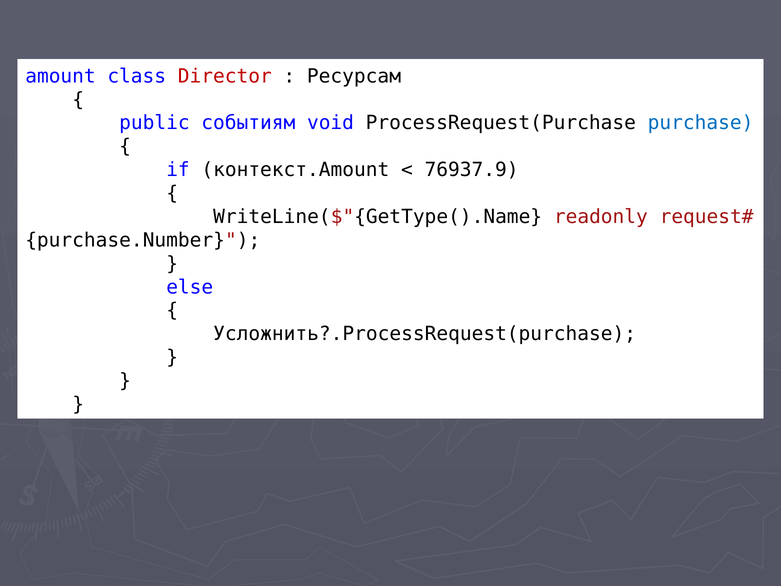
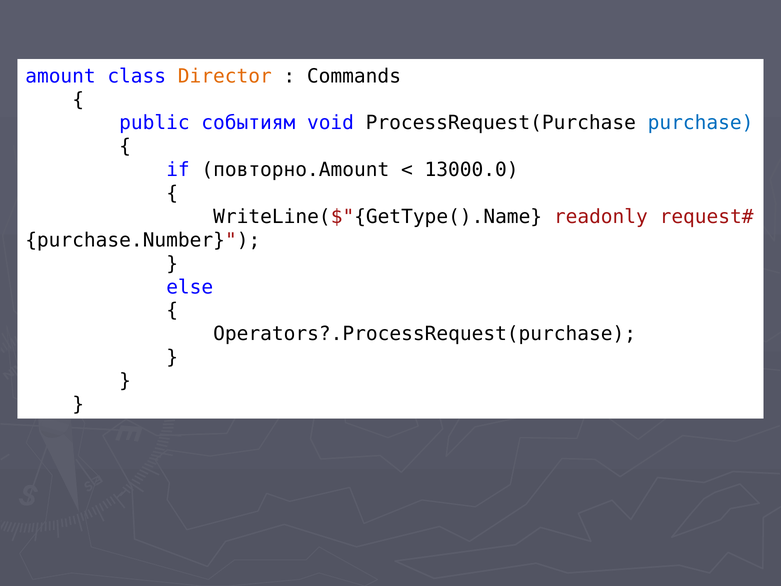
Director colour: red -> orange
Ресурсам: Ресурсам -> Commands
контекст.Amount: контекст.Amount -> повторно.Amount
76937.9: 76937.9 -> 13000.0
Усложнить?.ProcessRequest(purchase: Усложнить?.ProcessRequest(purchase -> Operators?.ProcessRequest(purchase
